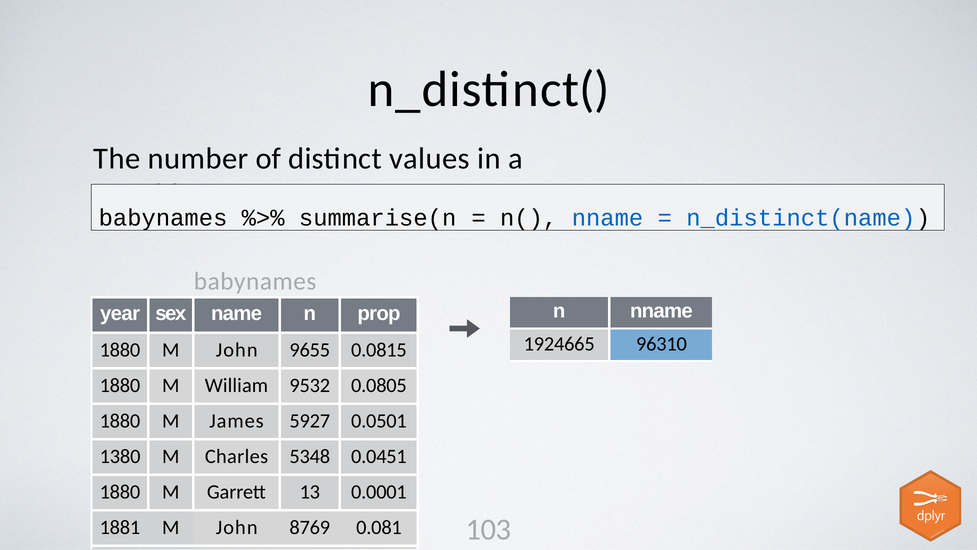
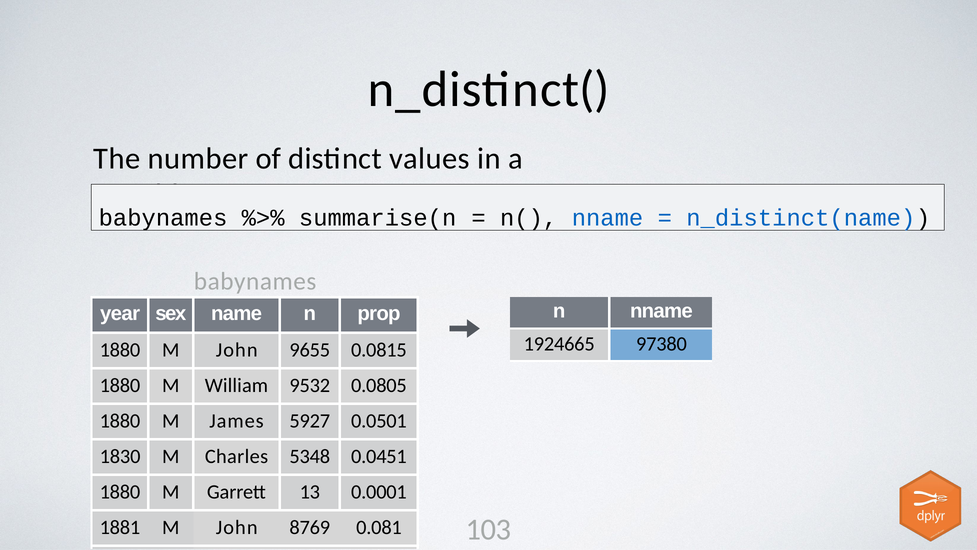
96310: 96310 -> 97380
1380: 1380 -> 1830
